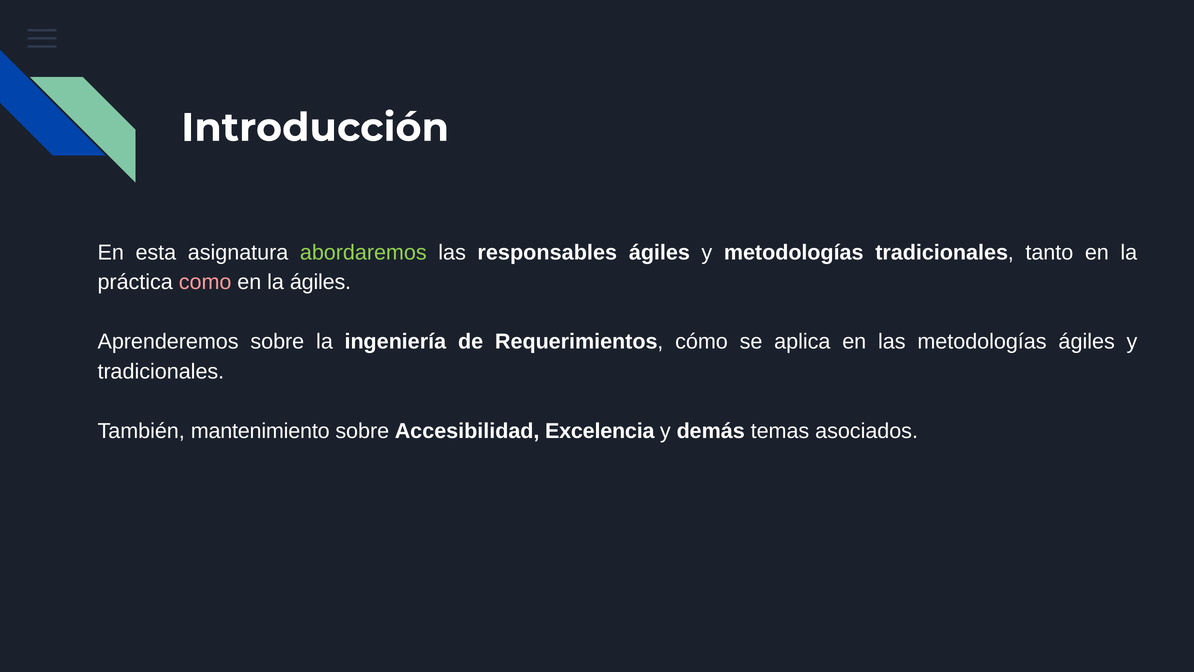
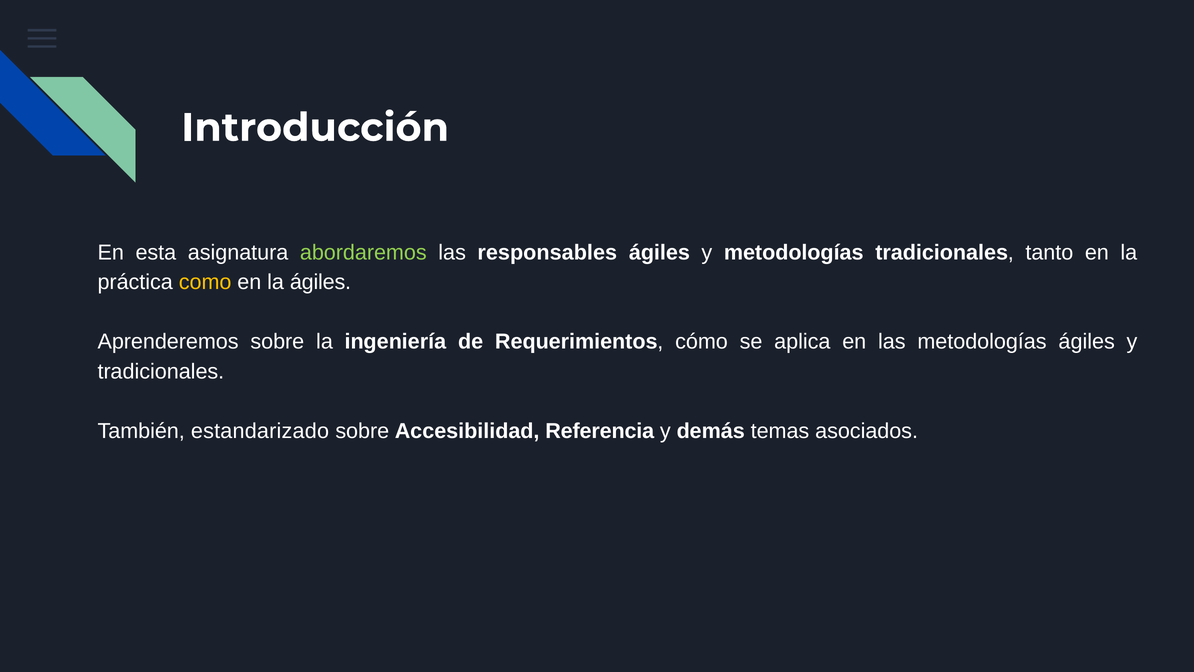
como colour: pink -> yellow
mantenimiento: mantenimiento -> estandarizado
Excelencia: Excelencia -> Referencia
